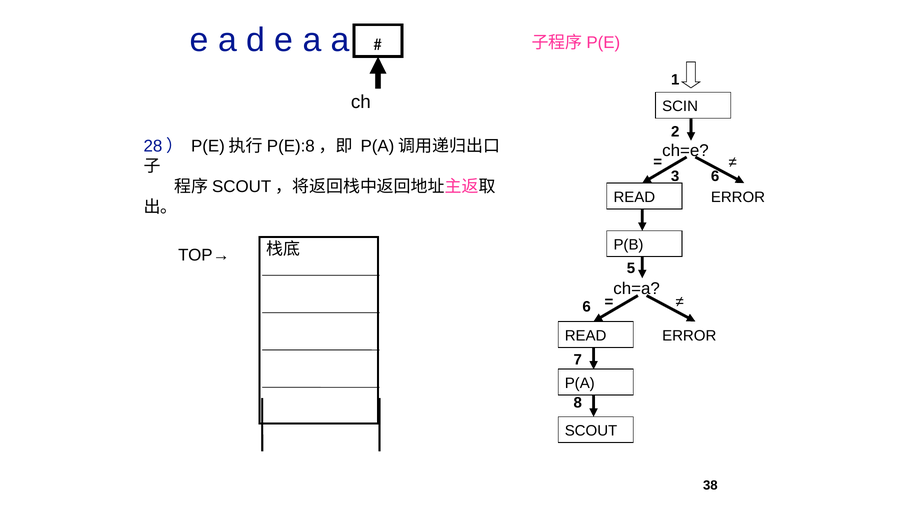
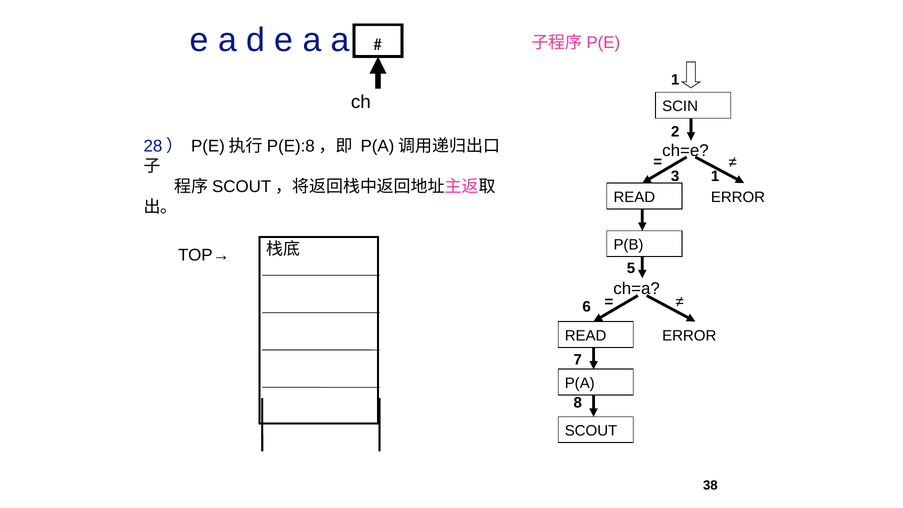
3 6: 6 -> 1
